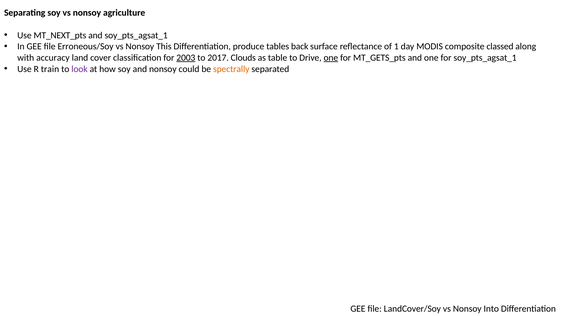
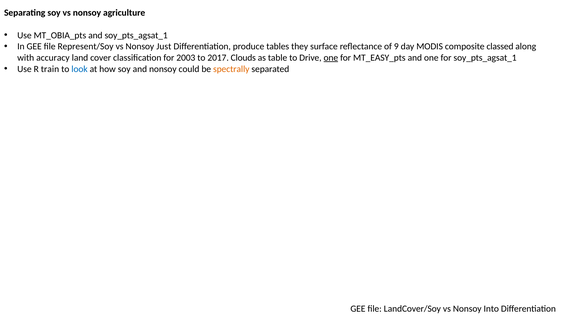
MT_NEXT_pts: MT_NEXT_pts -> MT_OBIA_pts
Erroneous/Soy: Erroneous/Soy -> Represent/Soy
This: This -> Just
back: back -> they
1: 1 -> 9
2003 underline: present -> none
MT_GETS_pts: MT_GETS_pts -> MT_EASY_pts
look colour: purple -> blue
